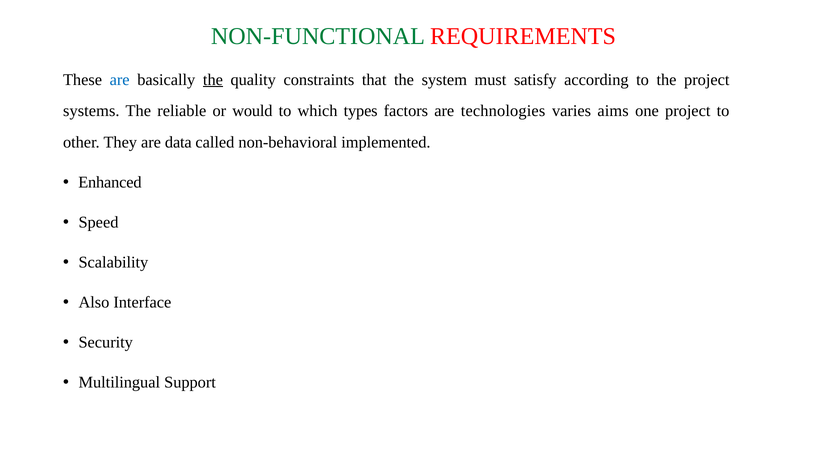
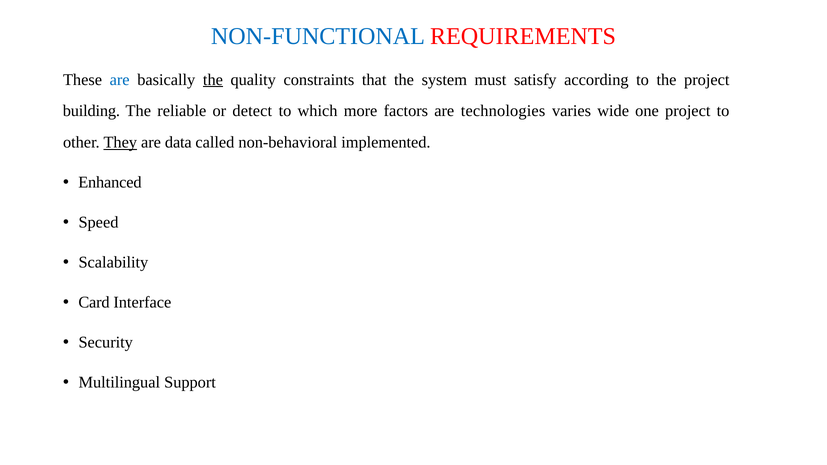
NON-FUNCTIONAL colour: green -> blue
systems: systems -> building
would: would -> detect
types: types -> more
aims: aims -> wide
They underline: none -> present
Also: Also -> Card
